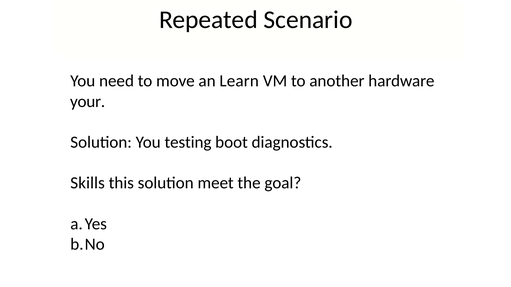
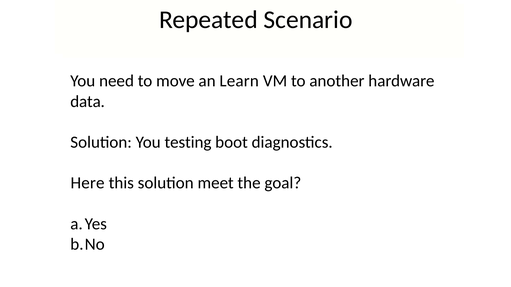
your: your -> data
Skills: Skills -> Here
